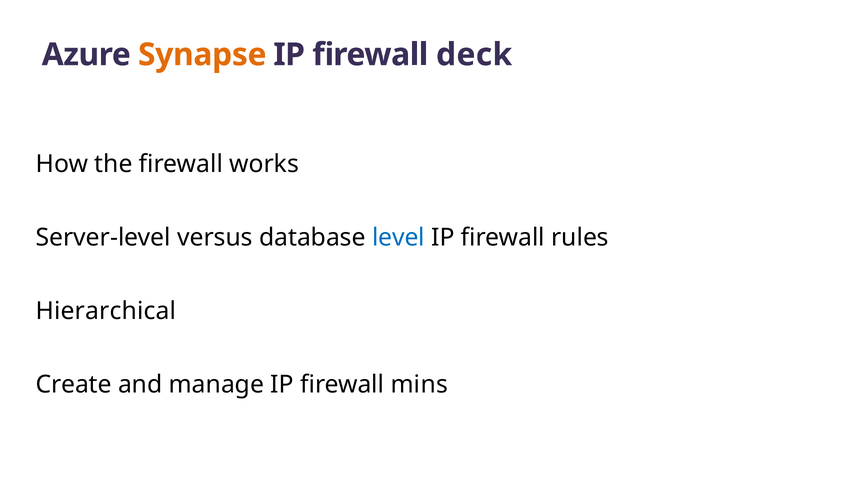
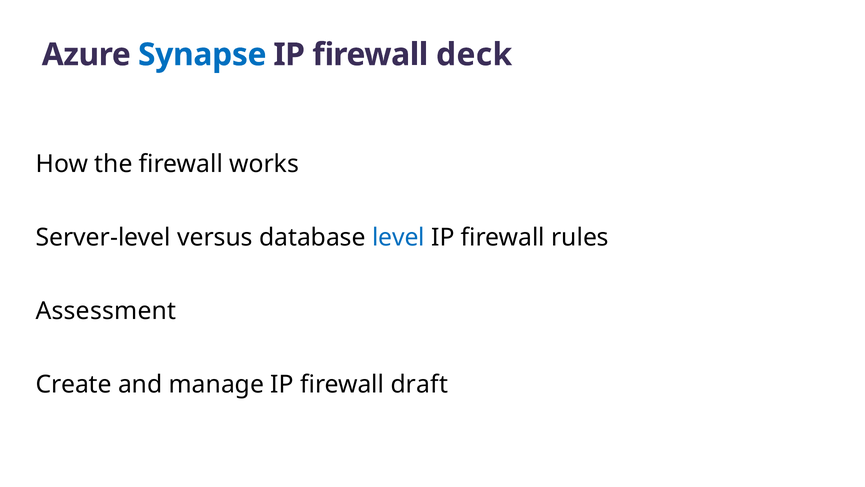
Synapse colour: orange -> blue
Hierarchical: Hierarchical -> Assessment
mins: mins -> draft
